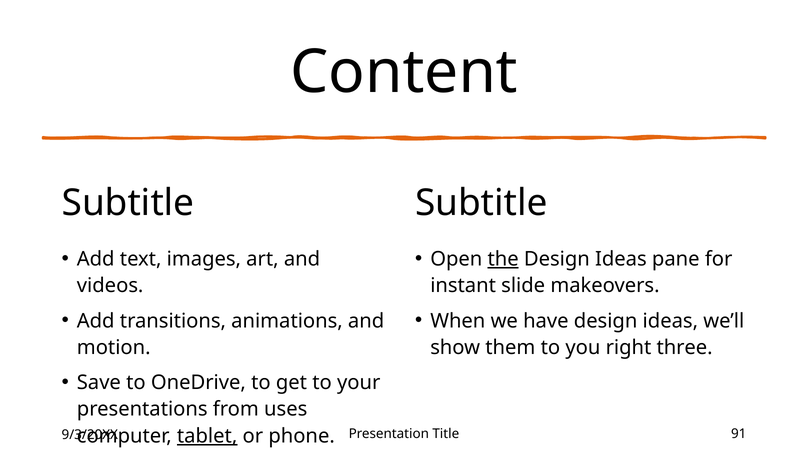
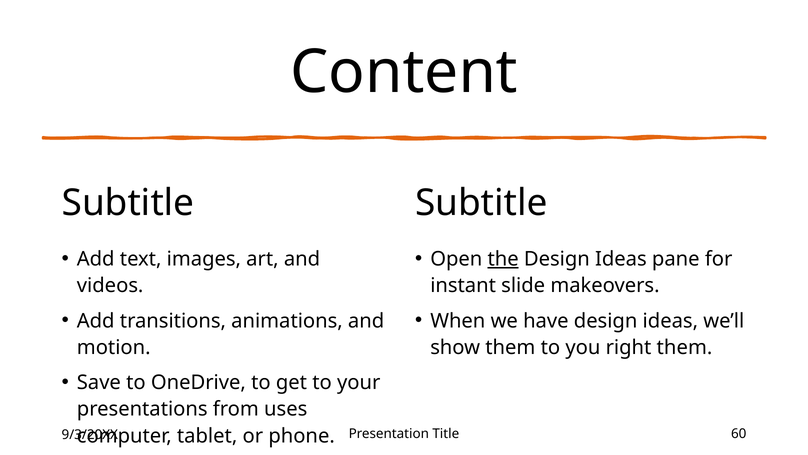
right three: three -> them
91: 91 -> 60
tablet underline: present -> none
